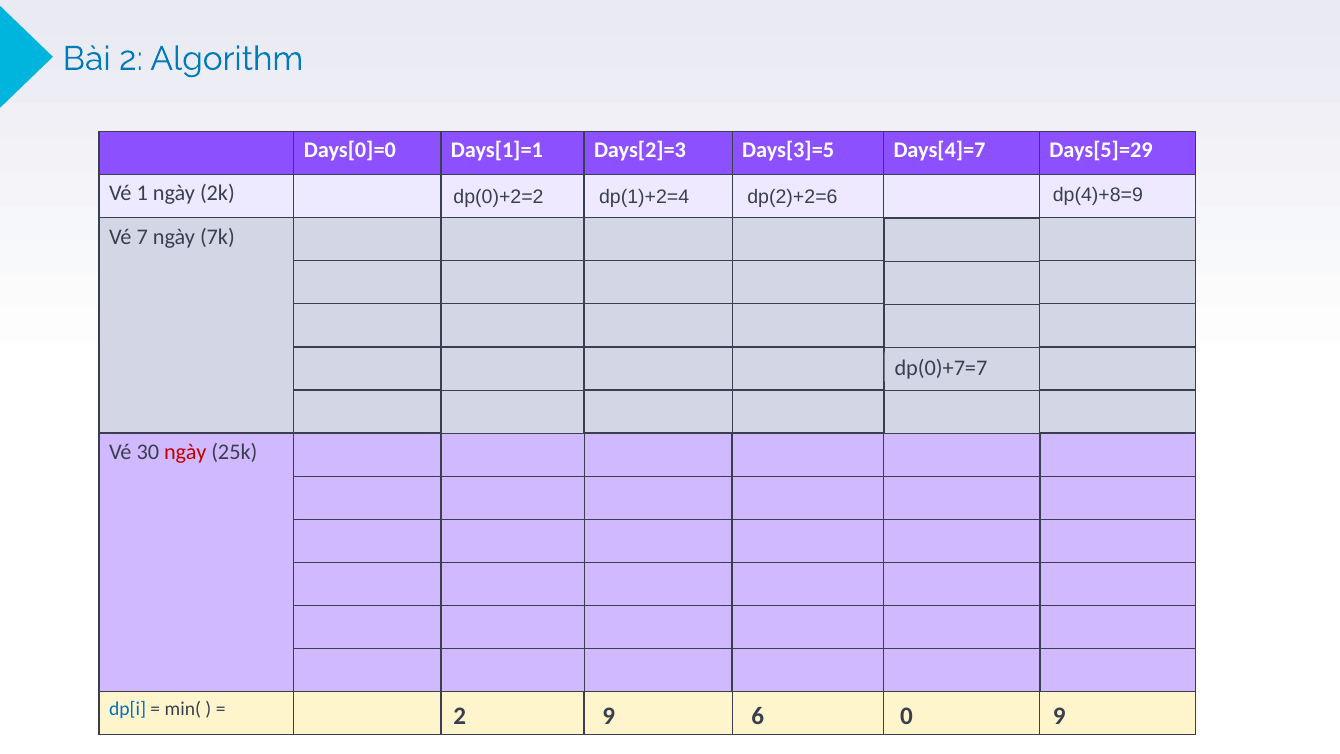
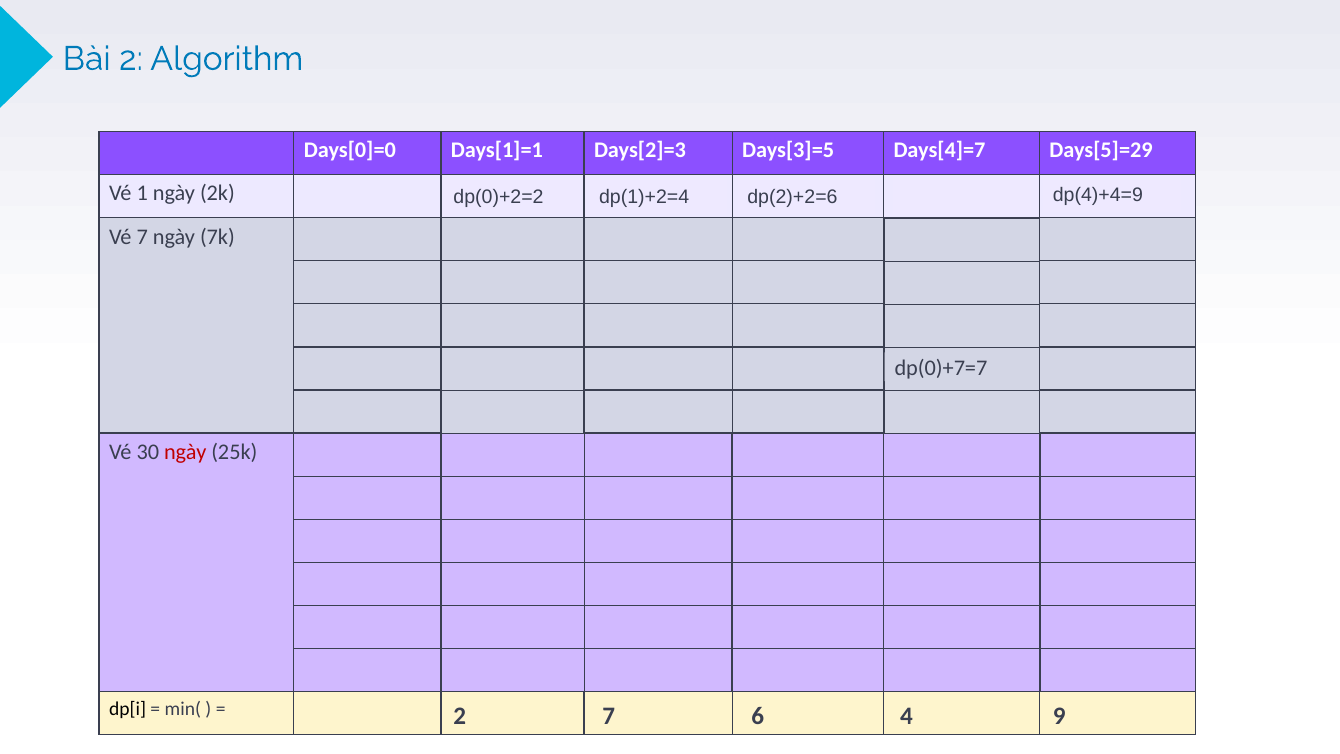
dp(4)+8=9: dp(4)+8=9 -> dp(4)+4=9
dp[i colour: blue -> black
2 9: 9 -> 7
6 0: 0 -> 4
